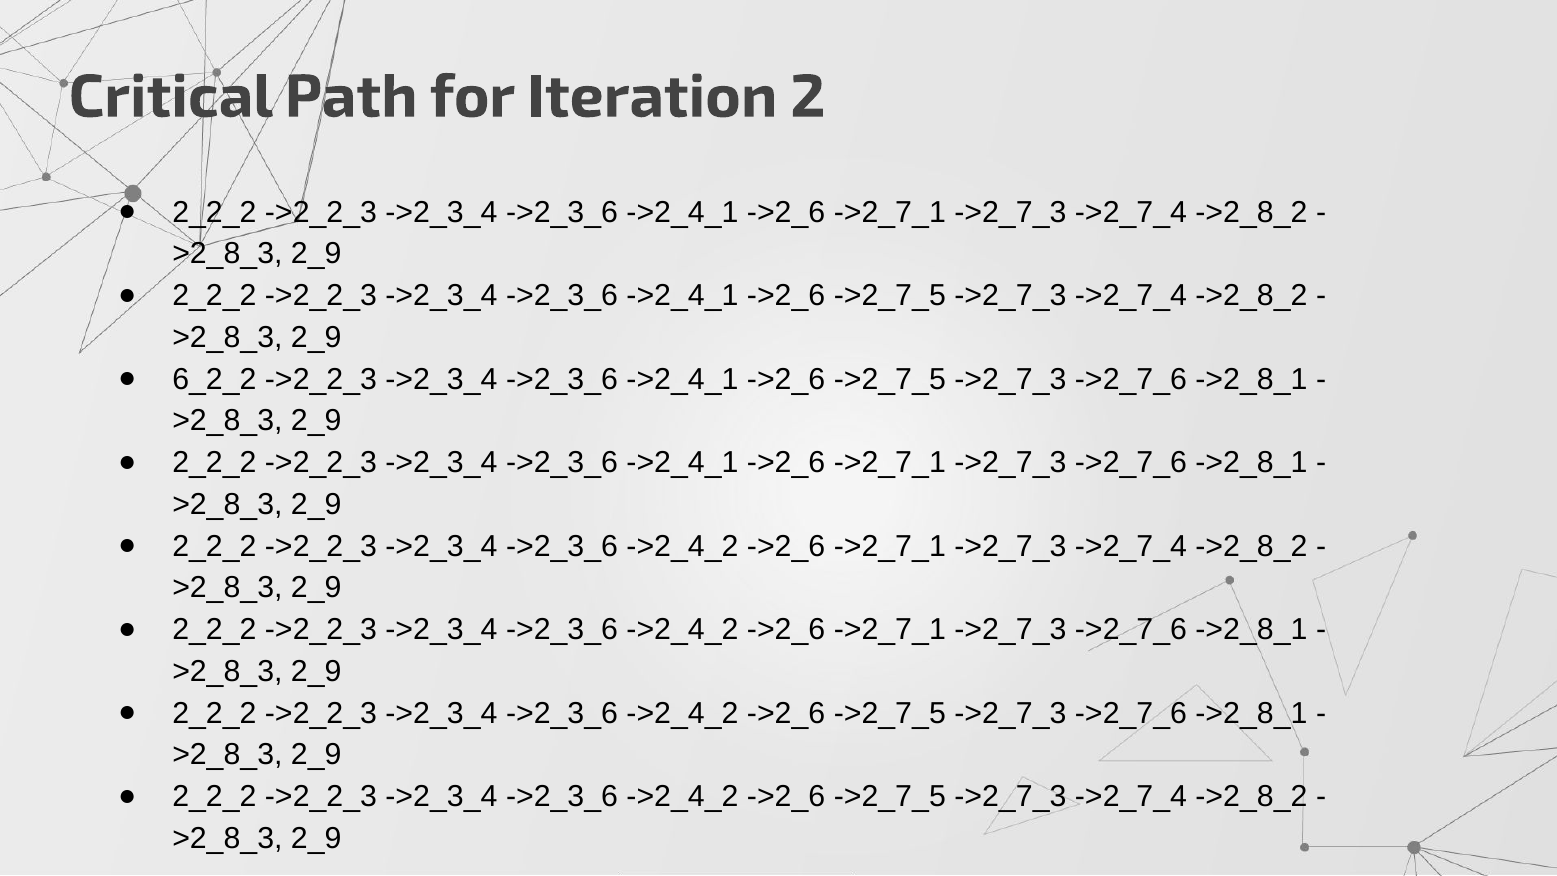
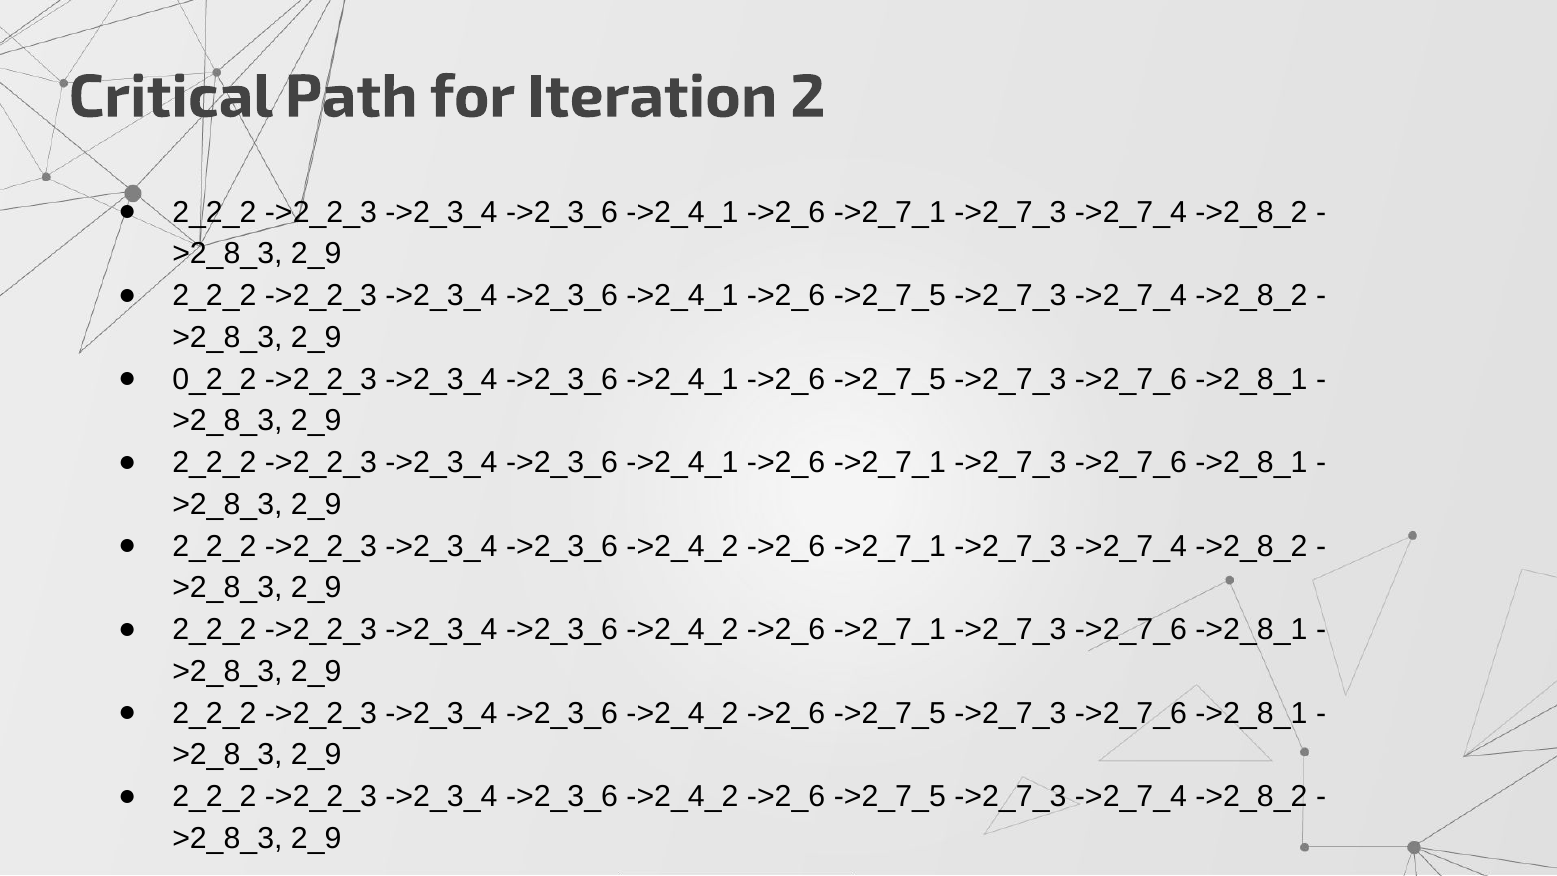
6_2_2: 6_2_2 -> 0_2_2
